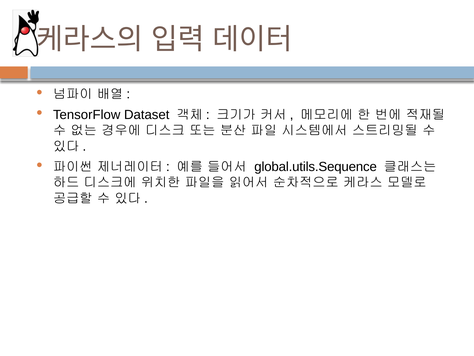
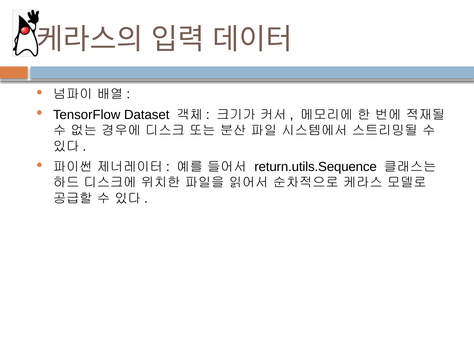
global.utils.Sequence: global.utils.Sequence -> return.utils.Sequence
